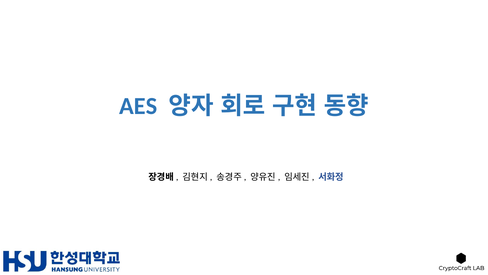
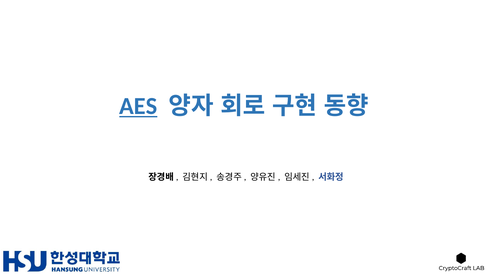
AES underline: none -> present
